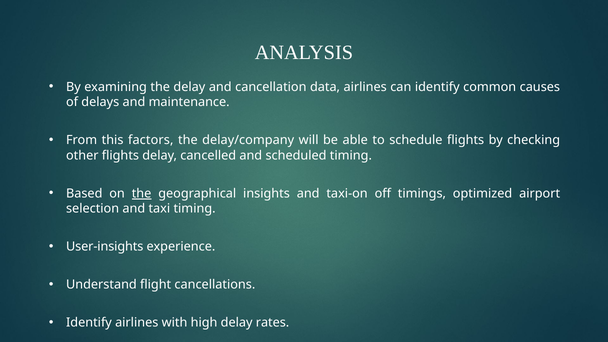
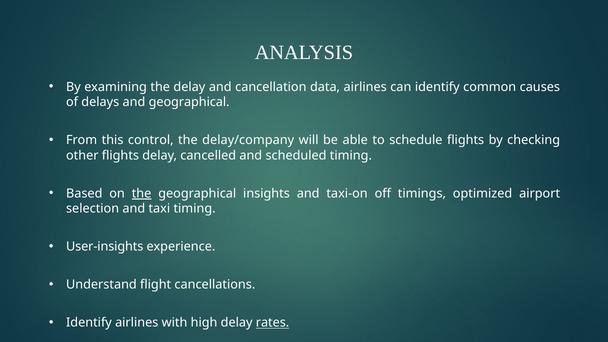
and maintenance: maintenance -> geographical
factors: factors -> control
rates underline: none -> present
